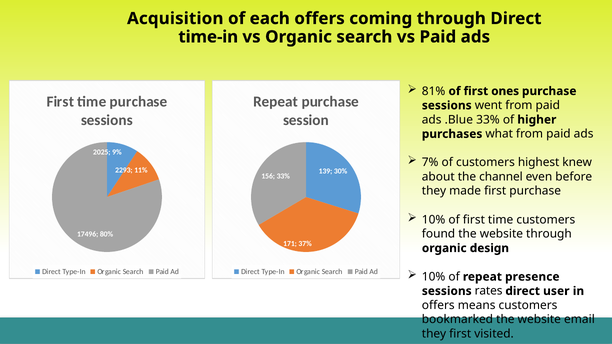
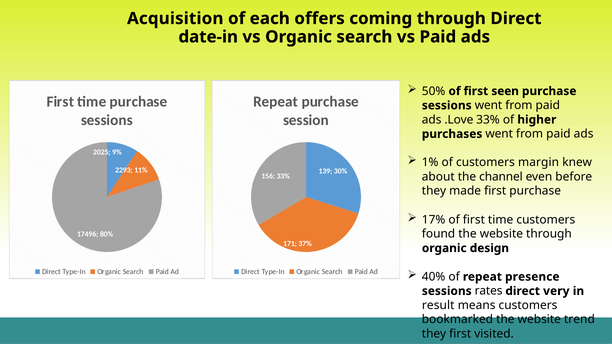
time-in: time-in -> date-in
81%: 81% -> 50%
ones: ones -> seen
.Blue: .Blue -> .Love
purchases what: what -> went
7%: 7% -> 1%
highest: highest -> margin
10% at (434, 220): 10% -> 17%
10% at (434, 277): 10% -> 40%
user: user -> very
offers at (438, 306): offers -> result
email: email -> trend
